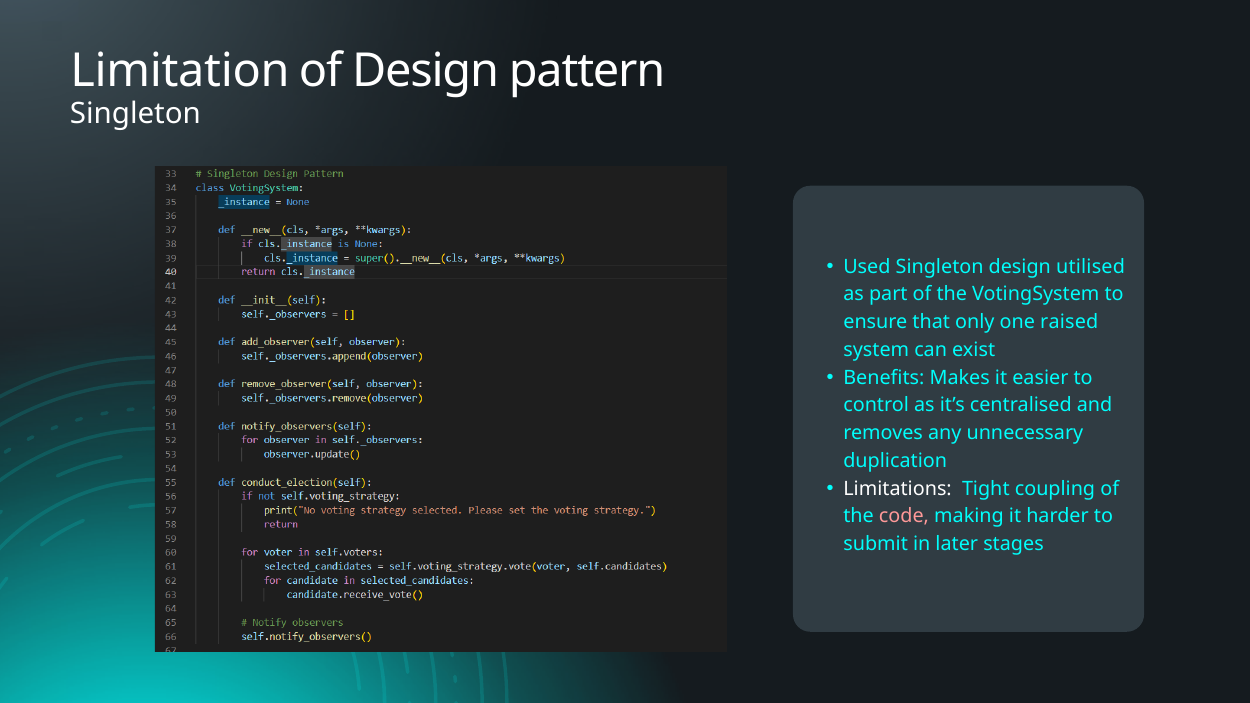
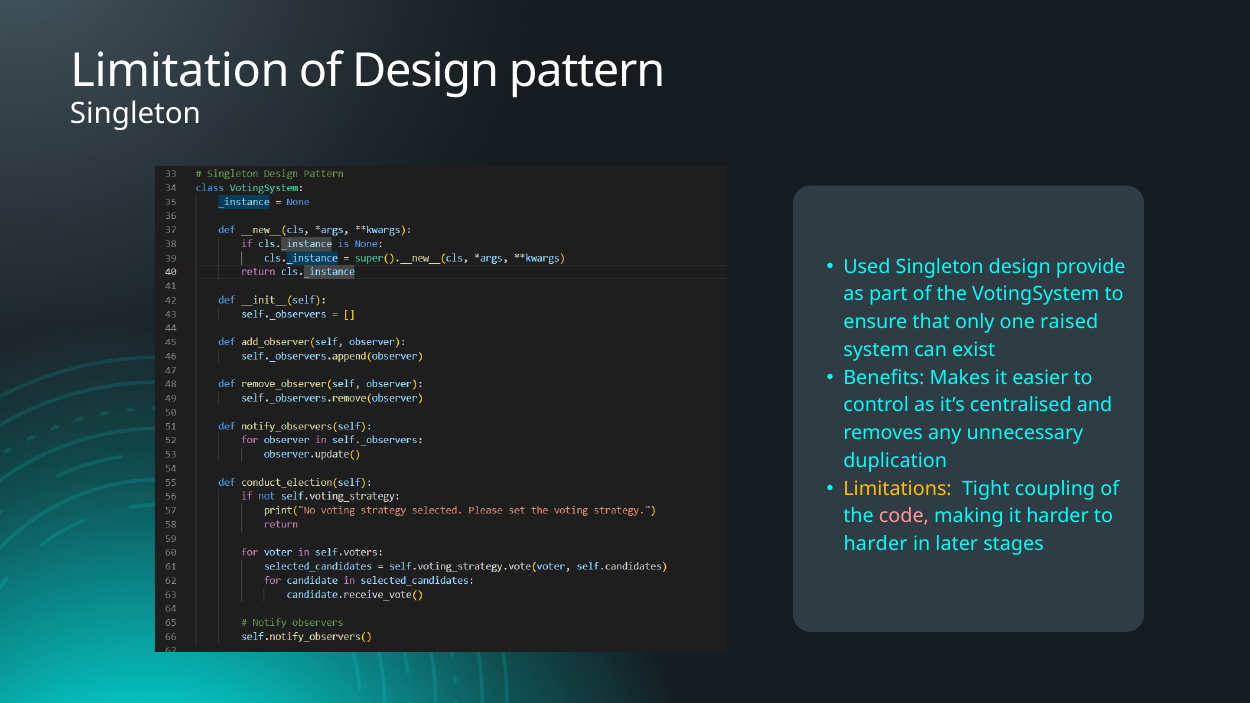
utilised: utilised -> provide
Limitations colour: white -> yellow
submit at (876, 544): submit -> harder
